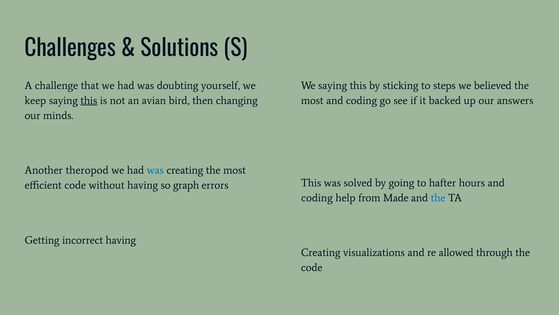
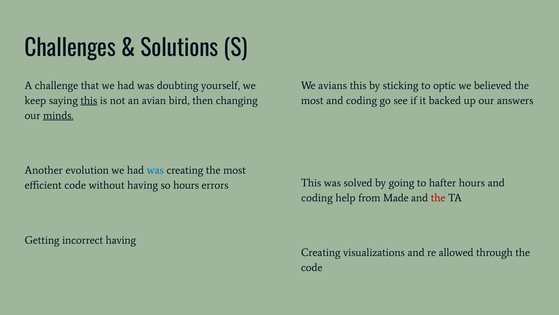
We saying: saying -> avians
steps: steps -> optic
minds underline: none -> present
theropod: theropod -> evolution
so graph: graph -> hours
the at (438, 197) colour: blue -> red
